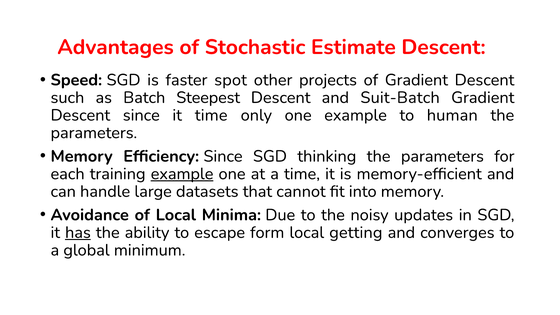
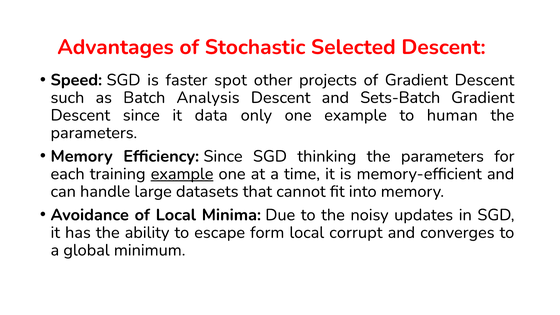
Estimate: Estimate -> Selected
Steepest: Steepest -> Analysis
Suit-Batch: Suit-Batch -> Sets-Batch
it time: time -> data
has underline: present -> none
getting: getting -> corrupt
